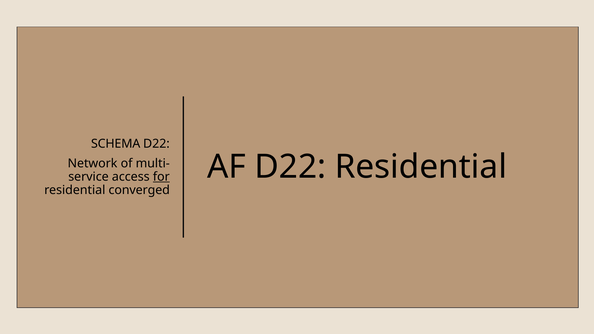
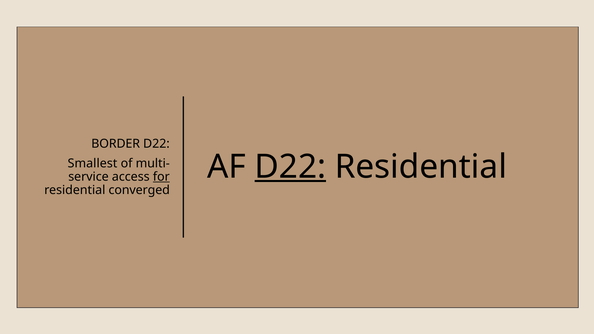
SCHEMA: SCHEMA -> BORDER
D22 at (290, 167) underline: none -> present
Network: Network -> Smallest
